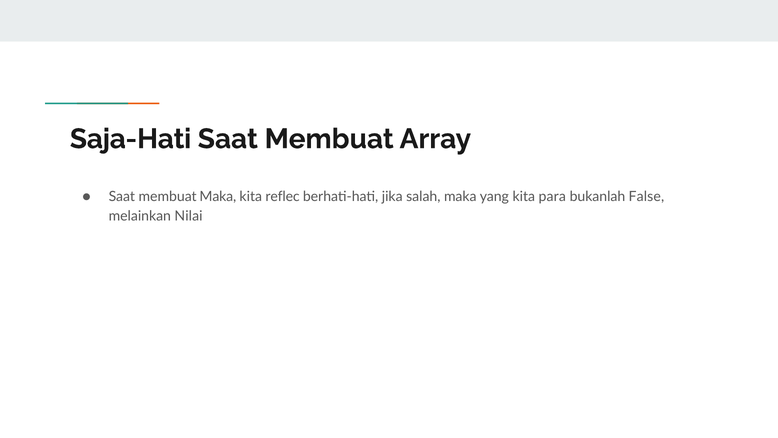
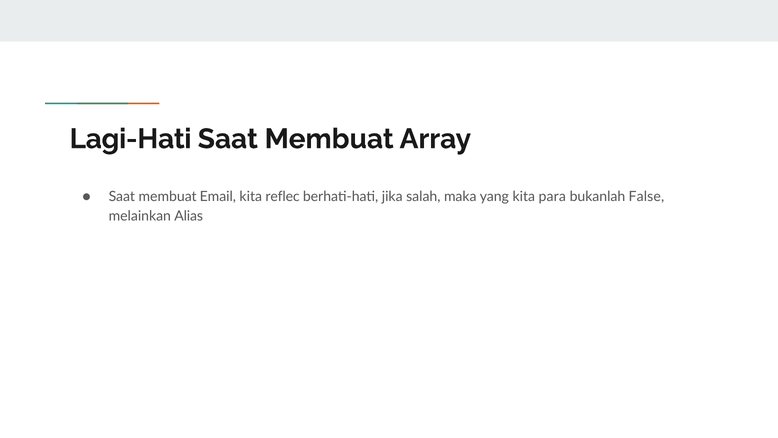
Saja-Hati: Saja-Hati -> Lagi-Hati
membuat Maka: Maka -> Email
Nilai: Nilai -> Alias
